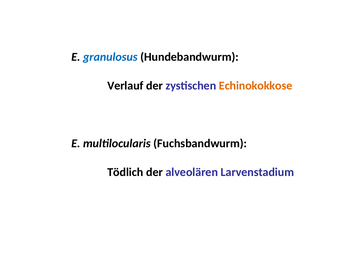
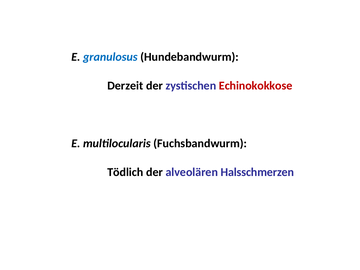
Verlauf: Verlauf -> Derzeit
Echinokokkose colour: orange -> red
Larvenstadium: Larvenstadium -> Halsschmerzen
